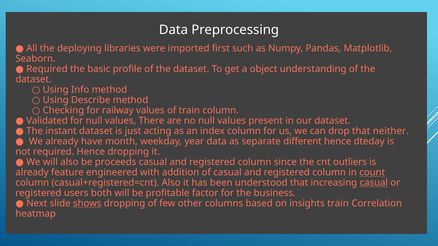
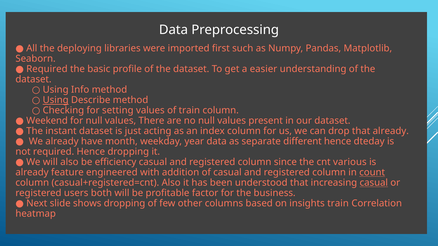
object: object -> easier
Using at (56, 100) underline: none -> present
railway: railway -> setting
Validated: Validated -> Weekend
that neither: neither -> already
proceeds: proceeds -> efficiency
outliers: outliers -> various
shows underline: present -> none
